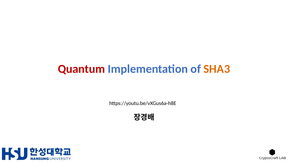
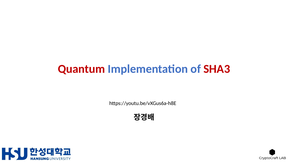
SHA3 colour: orange -> red
